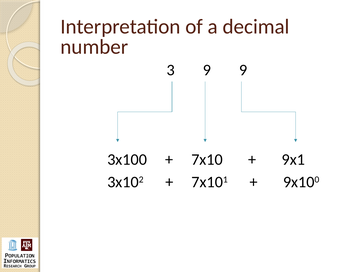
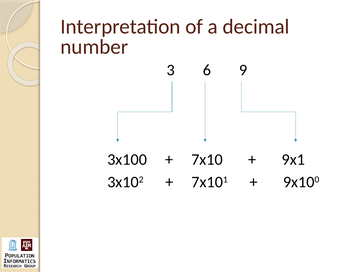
3 9: 9 -> 6
